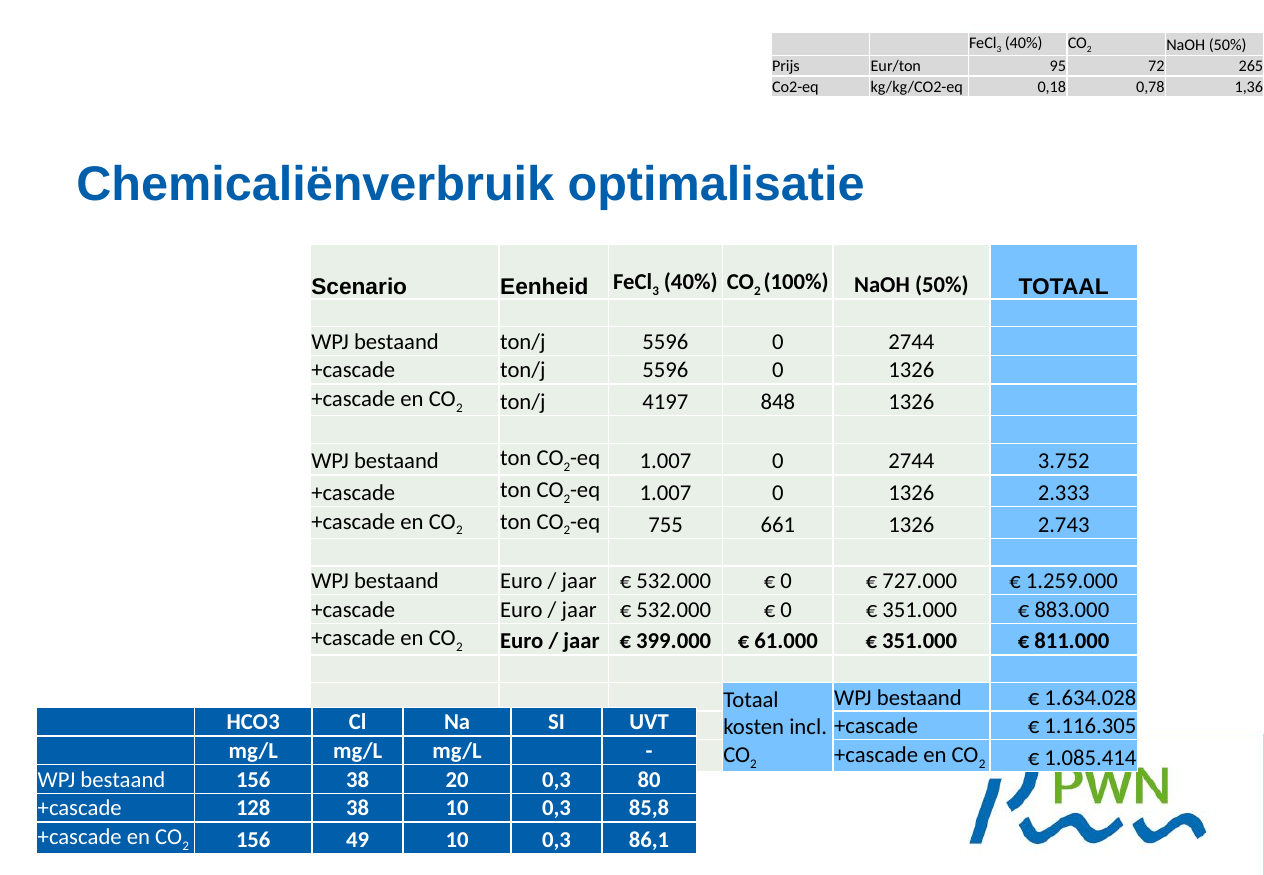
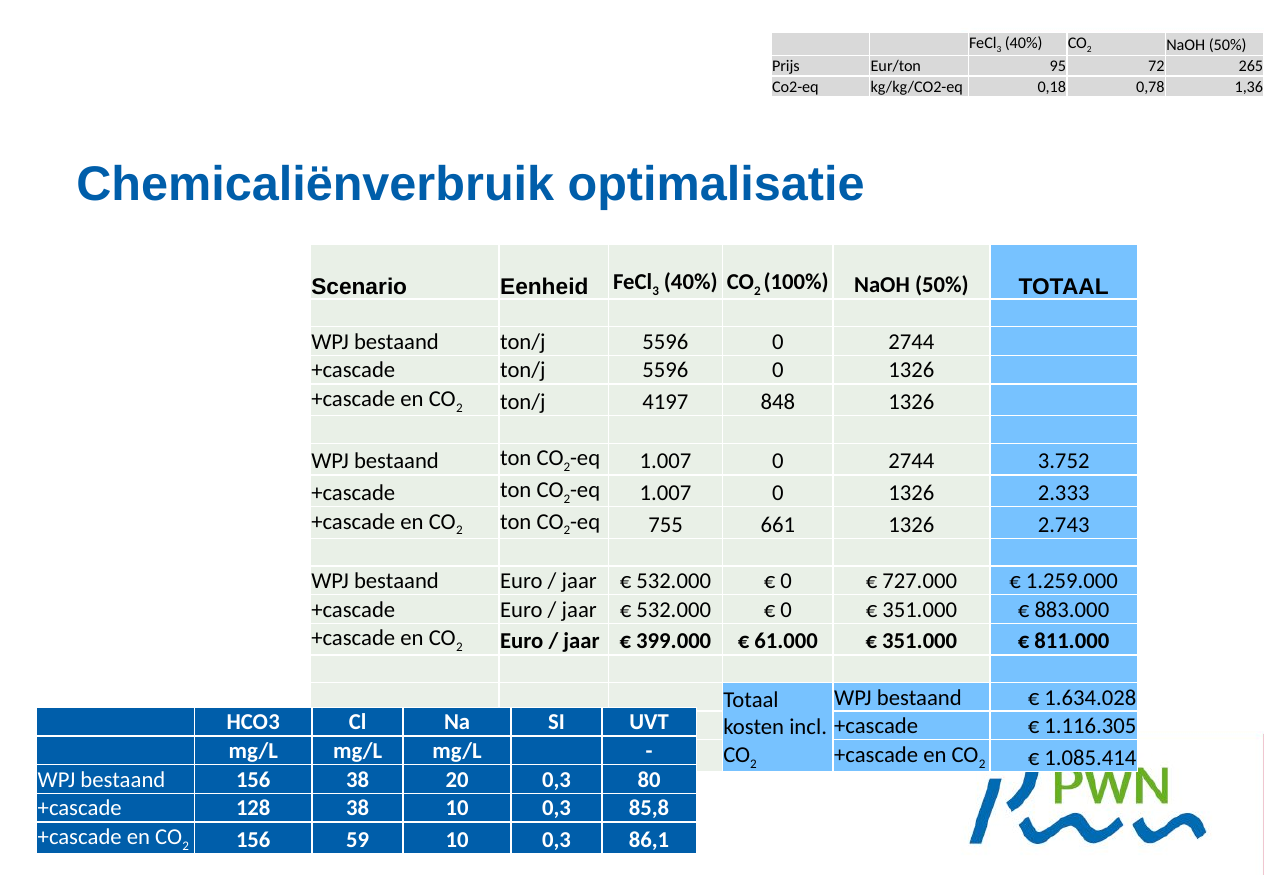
49: 49 -> 59
